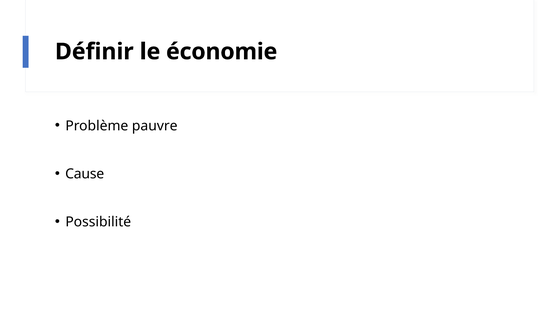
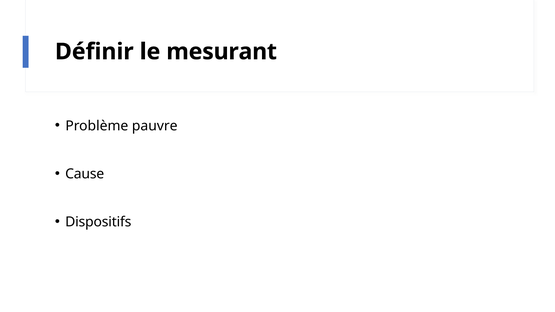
économie: économie -> mesurant
Possibilité: Possibilité -> Dispositifs
